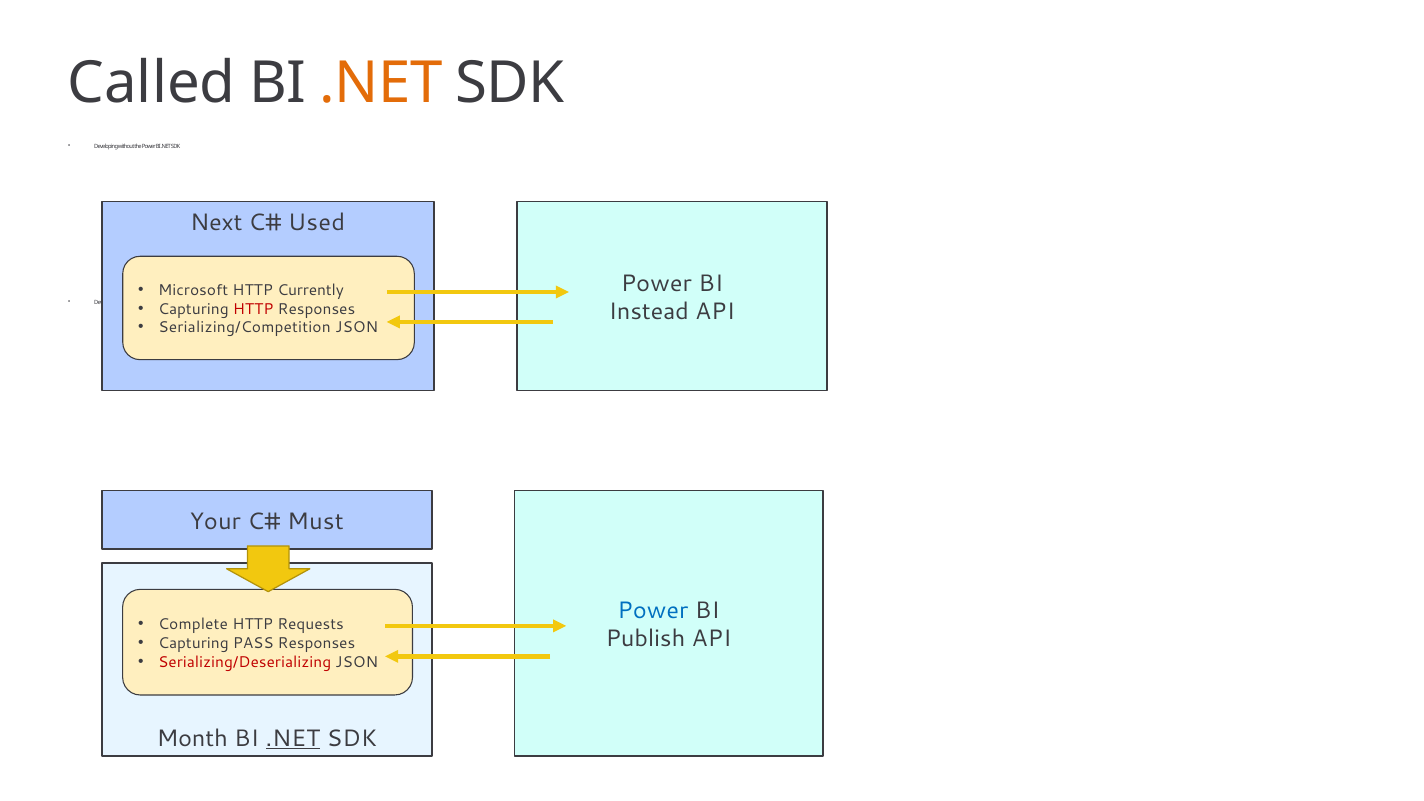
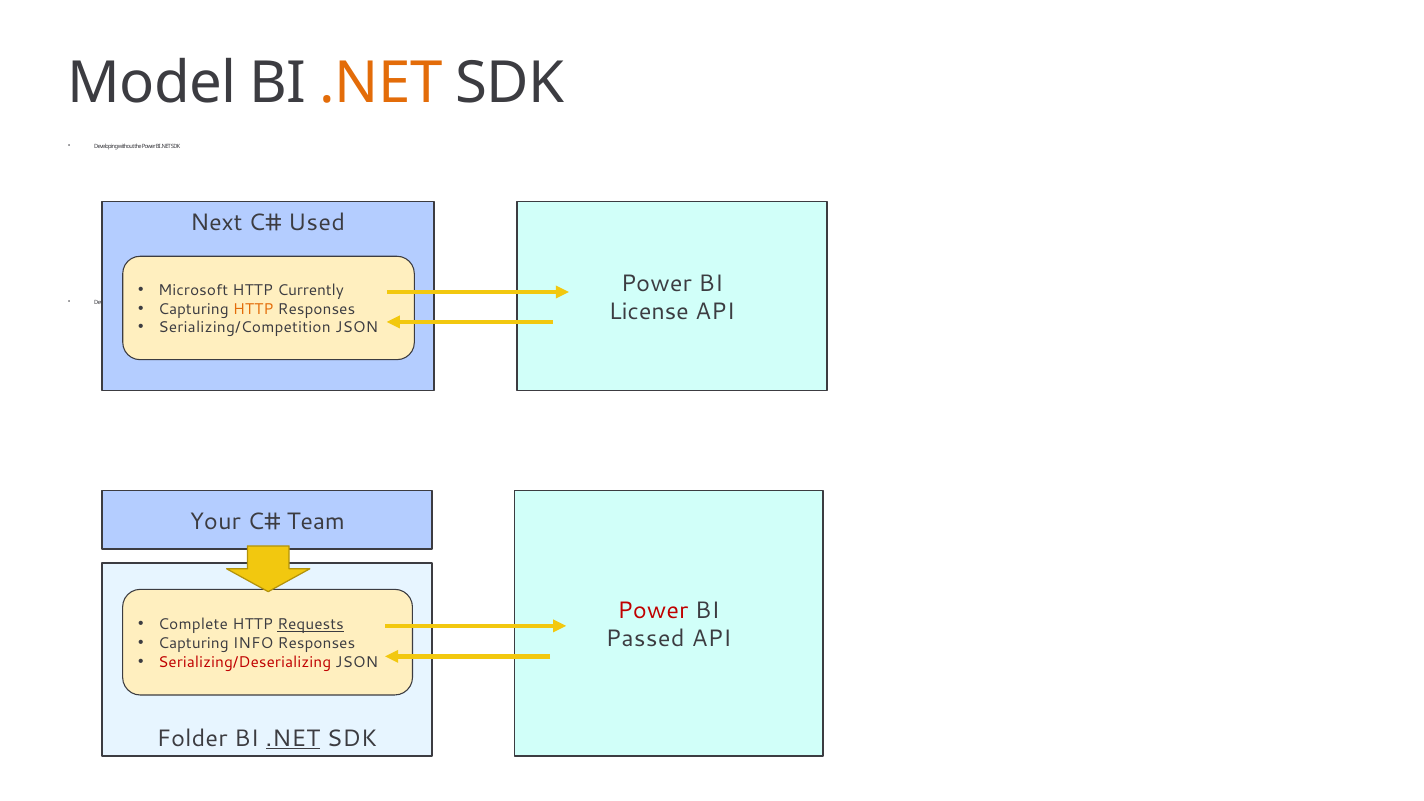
Called: Called -> Model
HTTP at (253, 309) colour: red -> orange
Instead: Instead -> License
Must: Must -> Team
Power at (653, 610) colour: blue -> red
Requests underline: none -> present
Publish: Publish -> Passed
PASS: PASS -> INFO
Month: Month -> Folder
